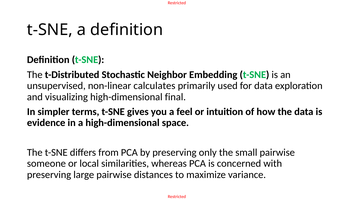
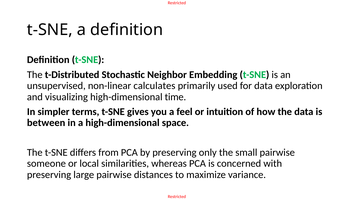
final: final -> time
evidence: evidence -> between
